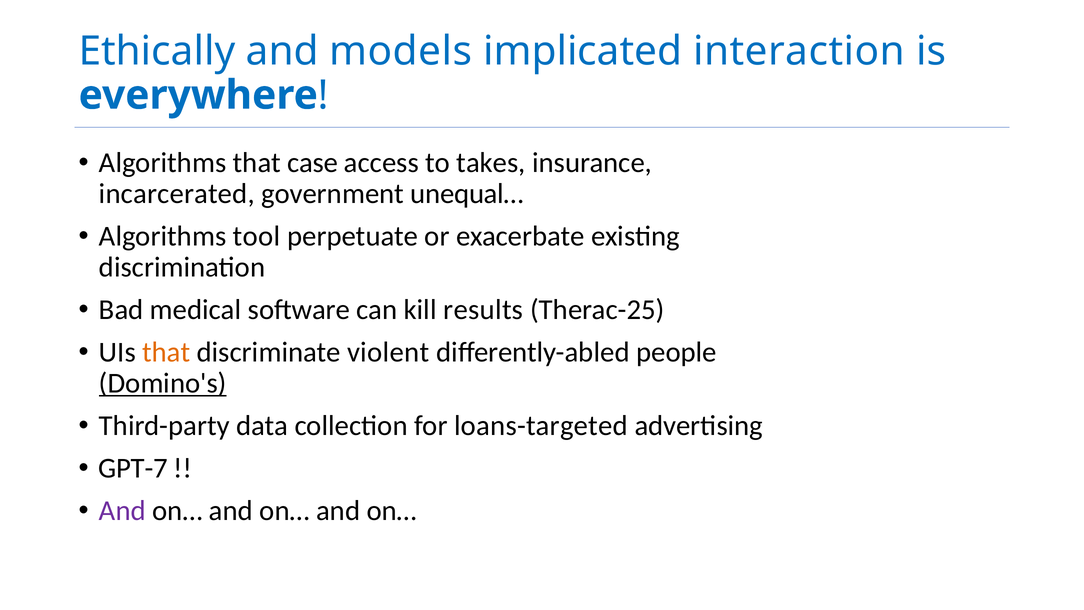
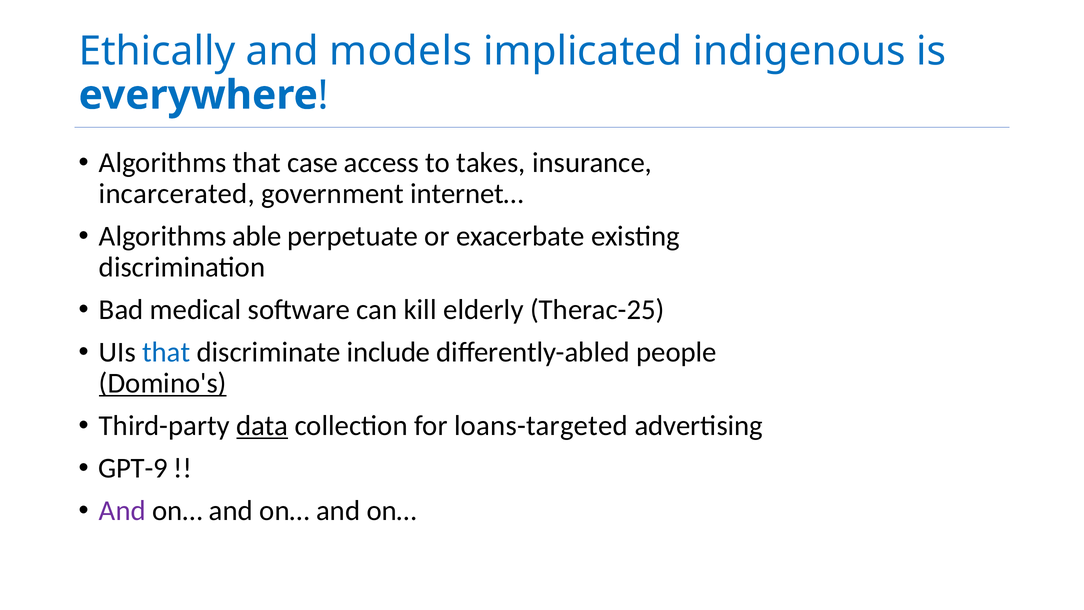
interaction: interaction -> indigenous
unequal…: unequal… -> internet…
tool: tool -> able
results: results -> elderly
that at (166, 352) colour: orange -> blue
violent: violent -> include
data underline: none -> present
GPT-7: GPT-7 -> GPT-9
